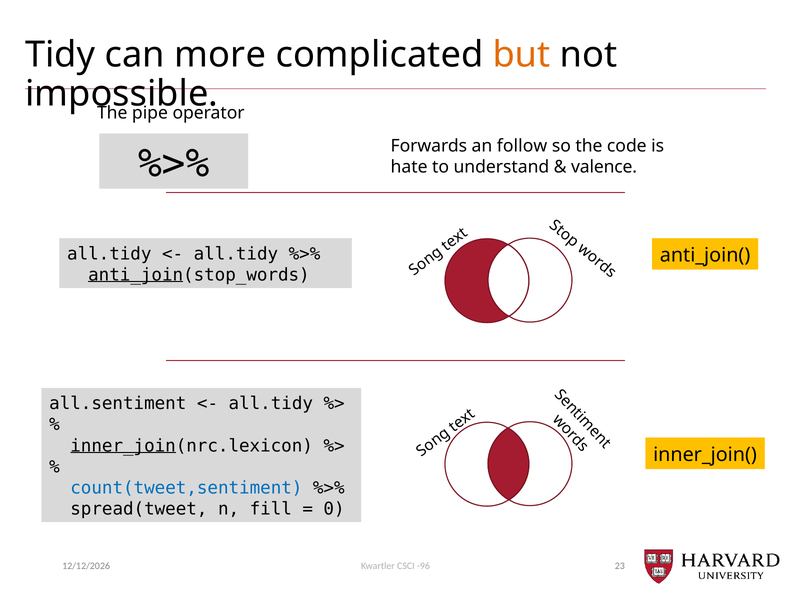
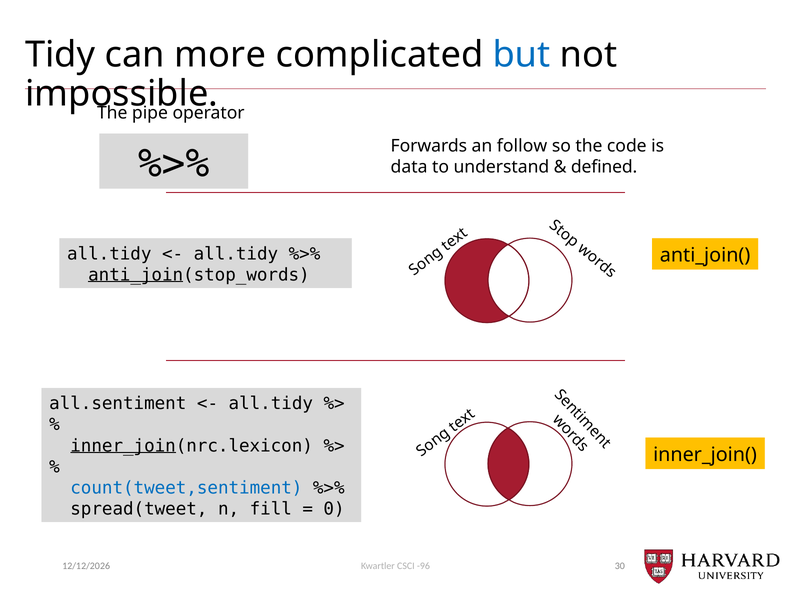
but colour: orange -> blue
hate: hate -> data
valence: valence -> defined
23: 23 -> 30
